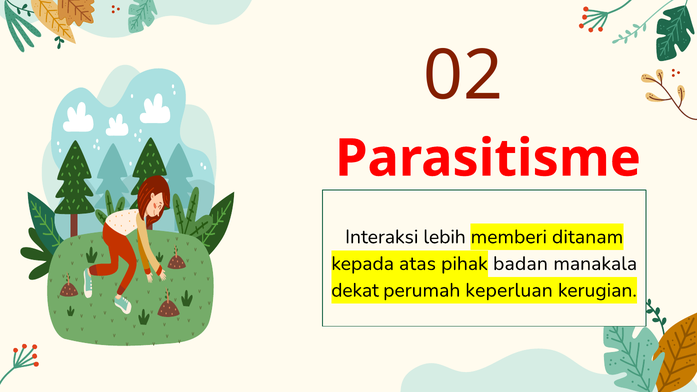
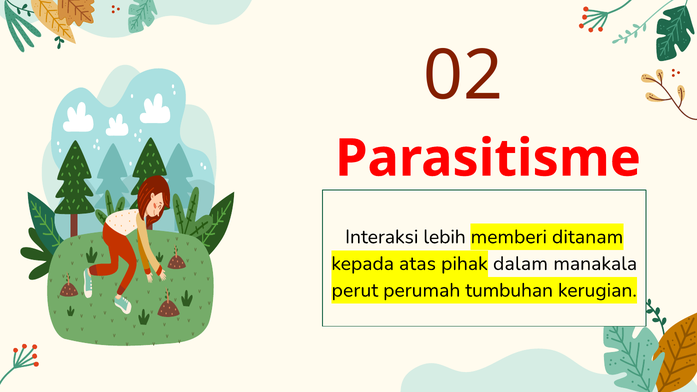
badan: badan -> dalam
dekat: dekat -> perut
keperluan: keperluan -> tumbuhan
